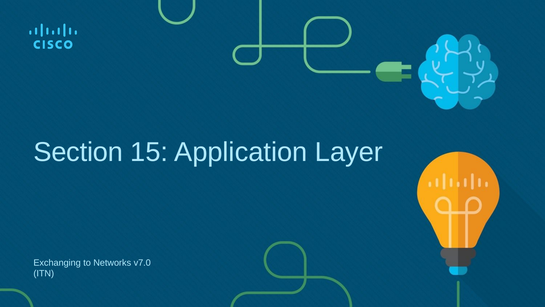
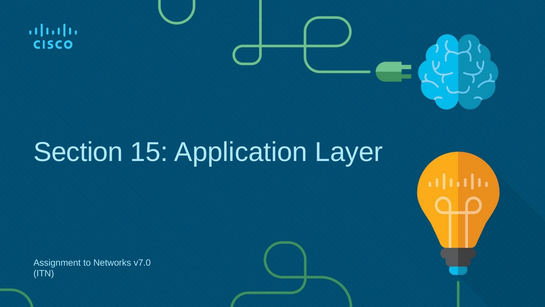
Exchanging: Exchanging -> Assignment
